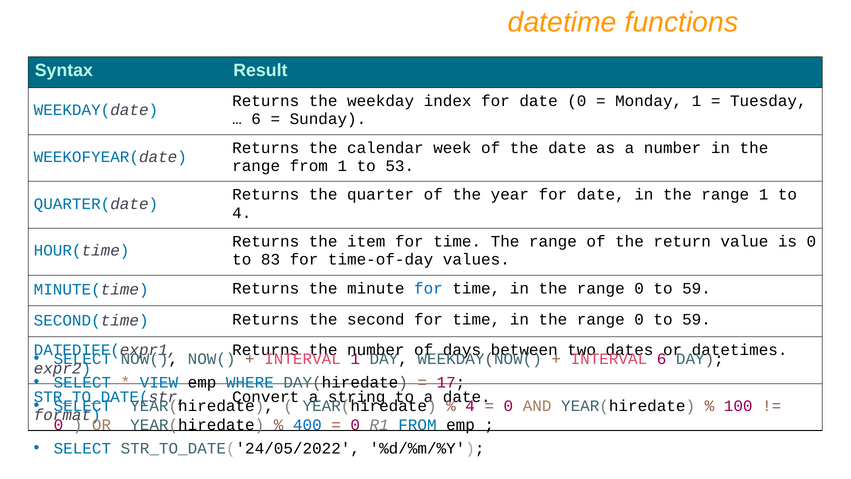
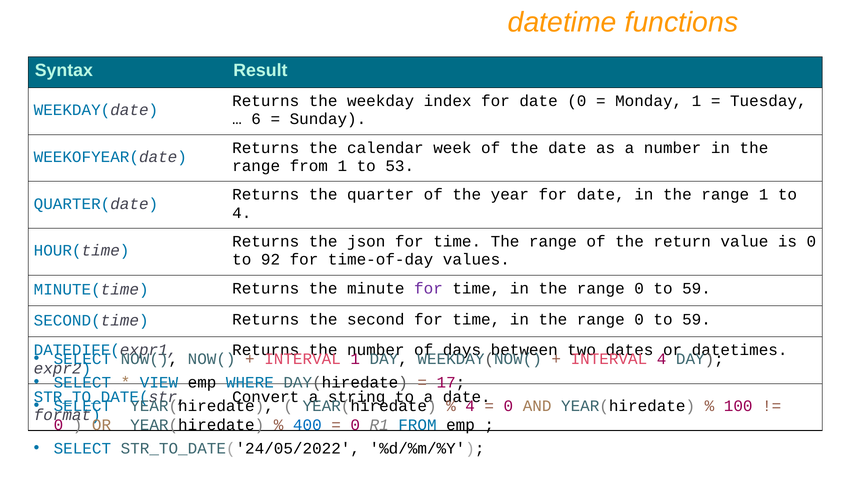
item: item -> json
83: 83 -> 92
for at (428, 288) colour: blue -> purple
6 at (662, 359): 6 -> 4
